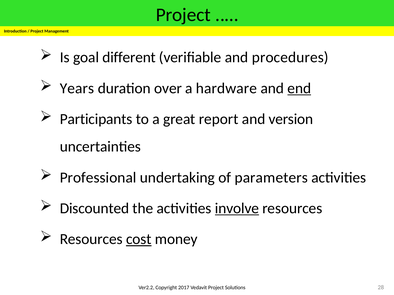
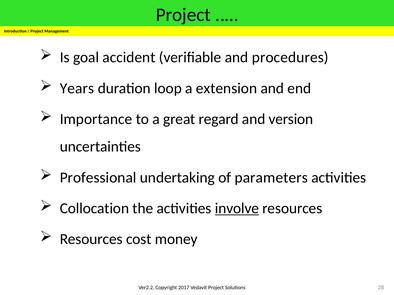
different: different -> accident
over: over -> loop
hardware: hardware -> extension
end underline: present -> none
Participants: Participants -> Importance
report: report -> regard
Discounted: Discounted -> Collocation
cost underline: present -> none
